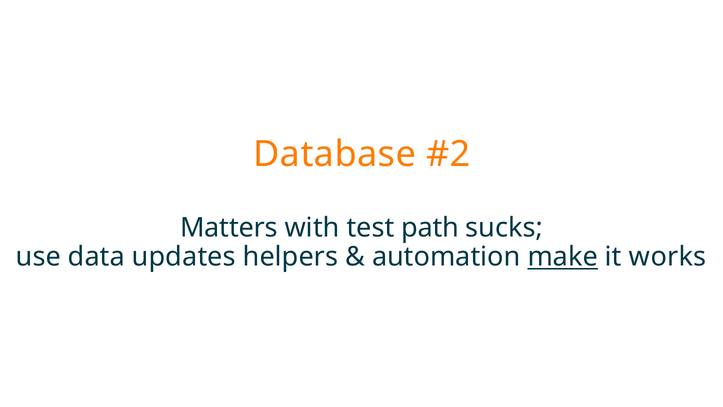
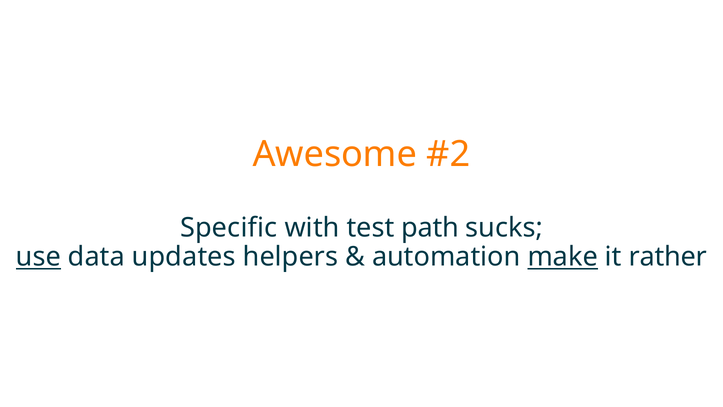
Database: Database -> Awesome
Matters: Matters -> Specific
use underline: none -> present
works: works -> rather
